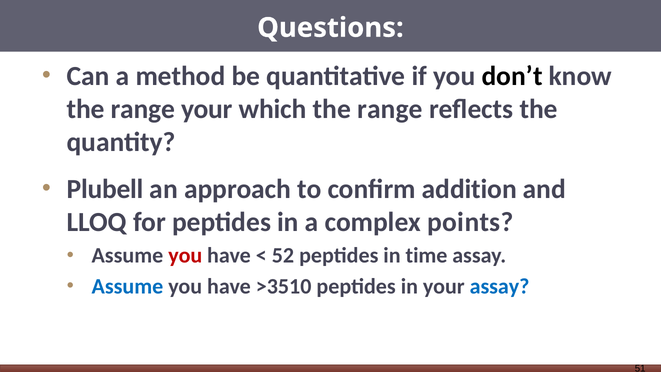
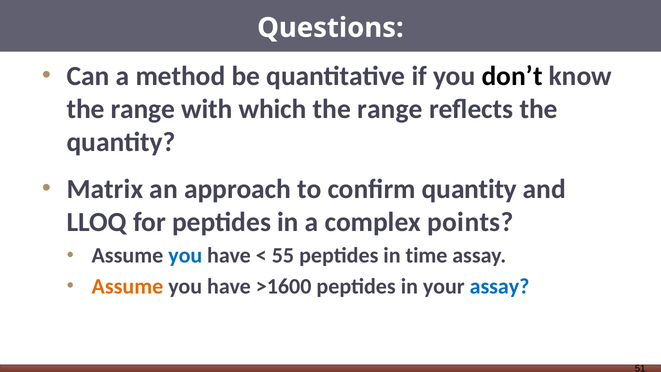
range your: your -> with
Plubell: Plubell -> Matrix
confirm addition: addition -> quantity
you at (185, 256) colour: red -> blue
52: 52 -> 55
Assume at (127, 286) colour: blue -> orange
>3510: >3510 -> >1600
